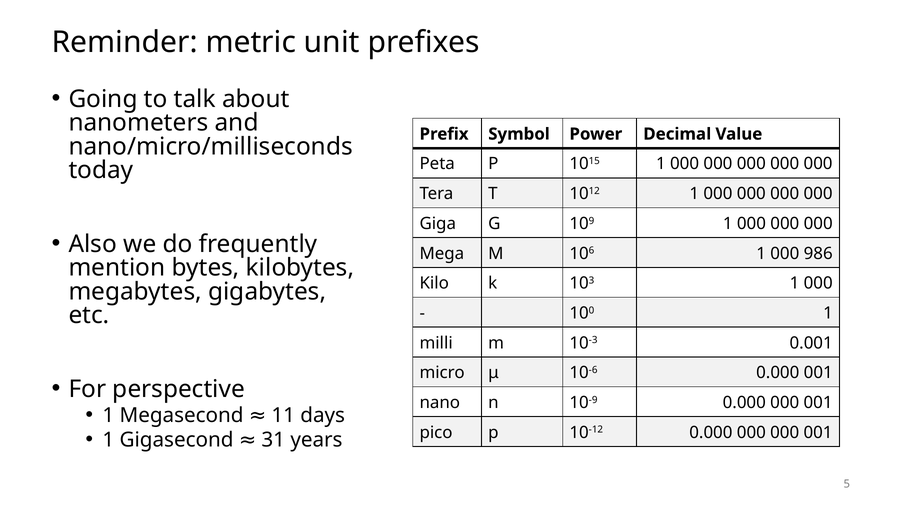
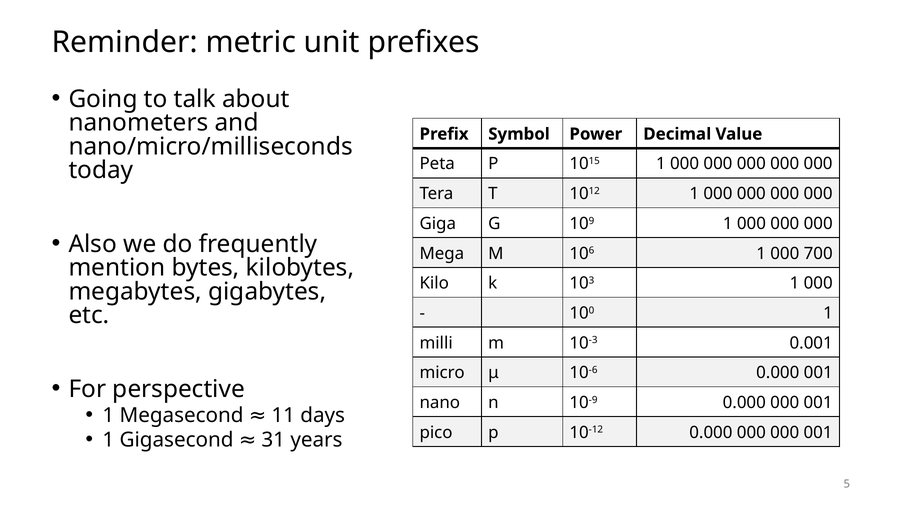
986: 986 -> 700
